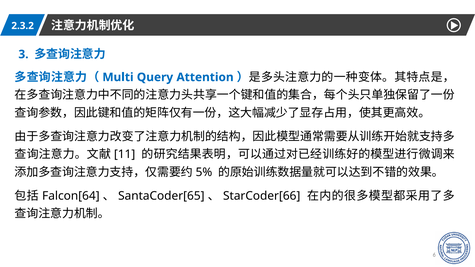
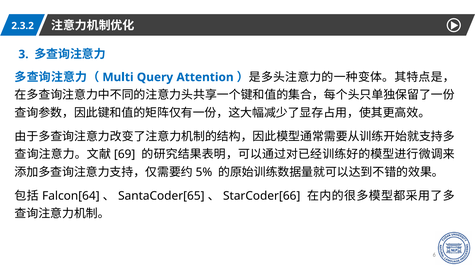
11: 11 -> 69
